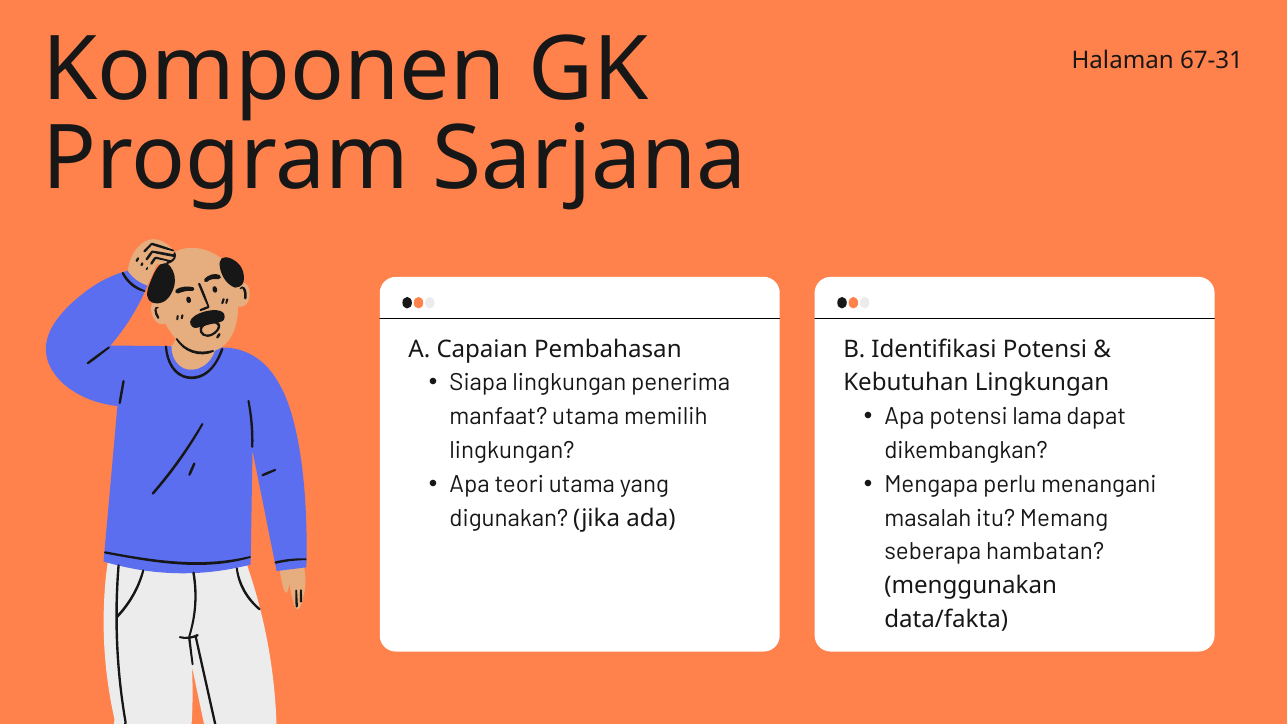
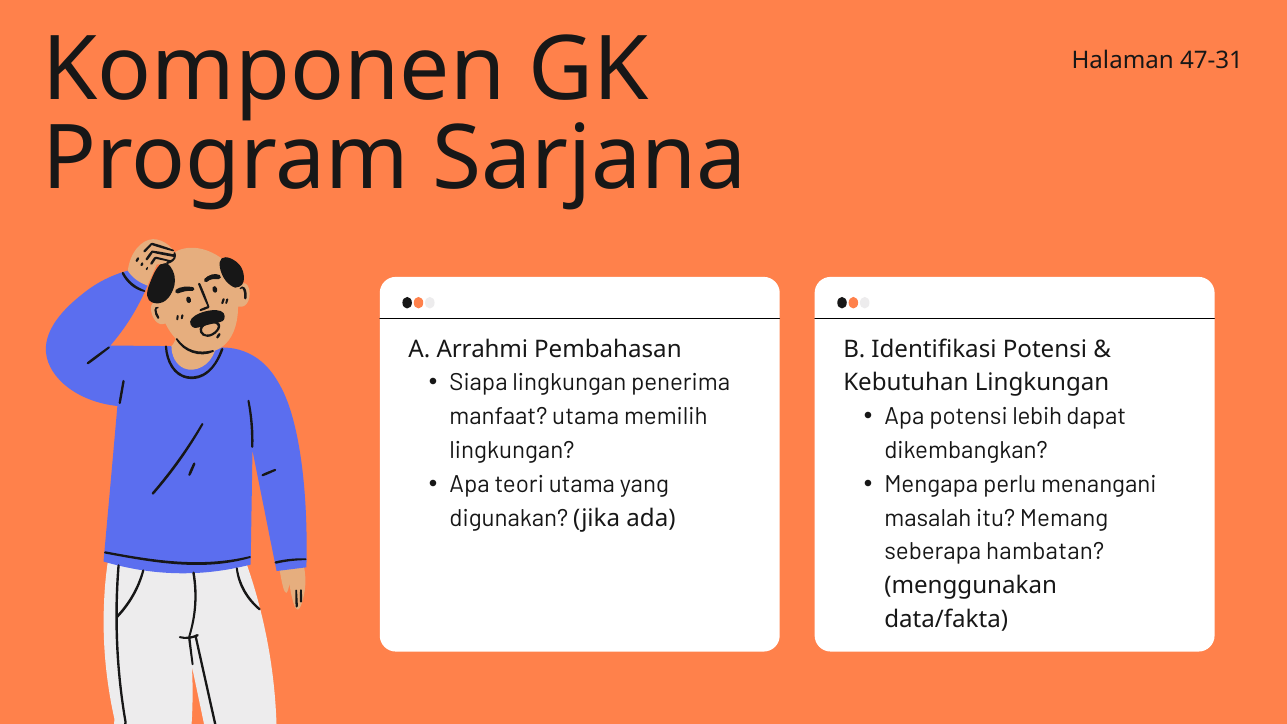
67-31: 67-31 -> 47-31
Capaian: Capaian -> Arrahmi
lama: lama -> lebih
